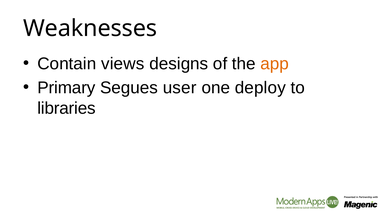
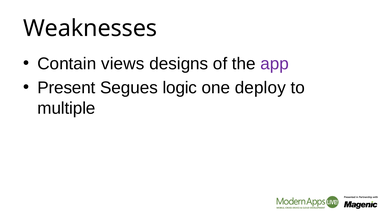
app colour: orange -> purple
Primary: Primary -> Present
user: user -> logic
libraries: libraries -> multiple
